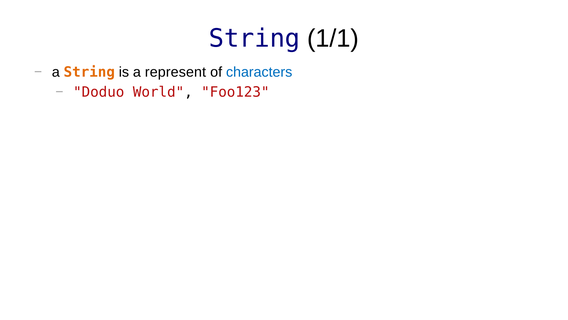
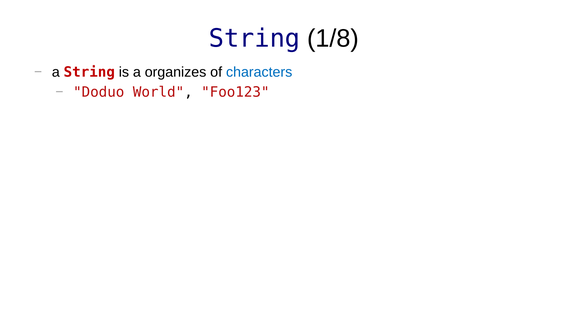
1/1: 1/1 -> 1/8
String at (89, 72) colour: orange -> red
represent: represent -> organizes
